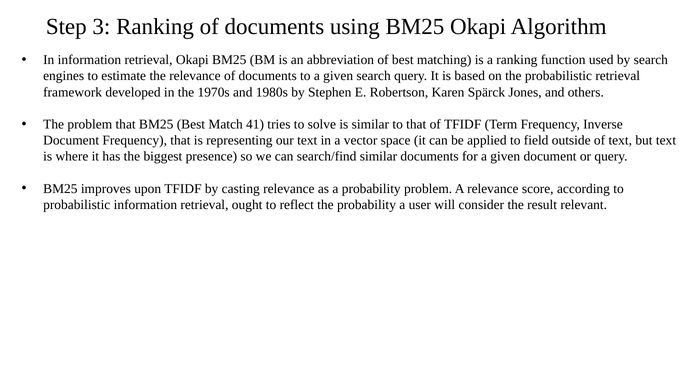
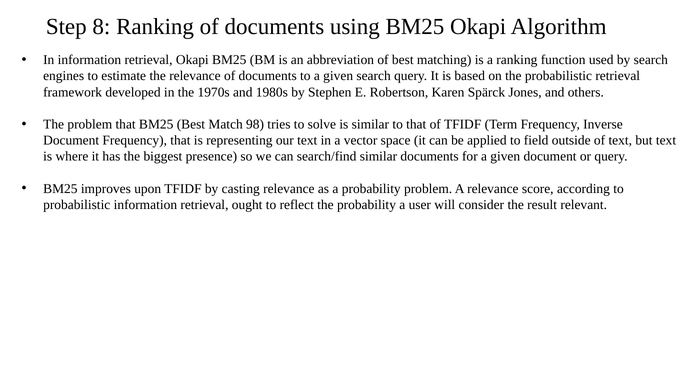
3: 3 -> 8
41: 41 -> 98
